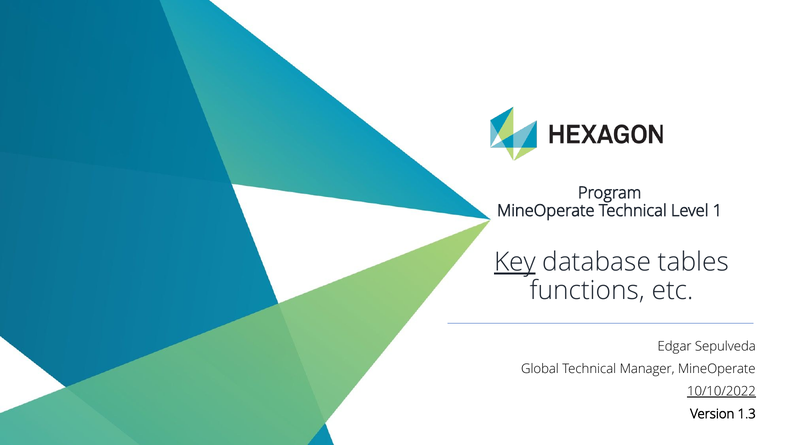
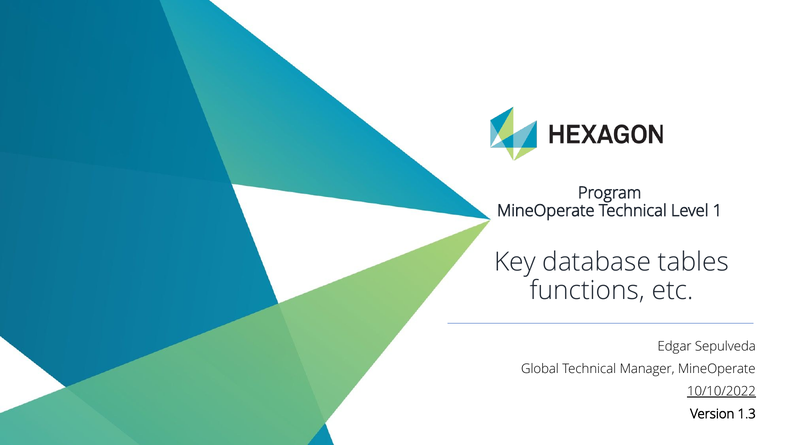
Key underline: present -> none
